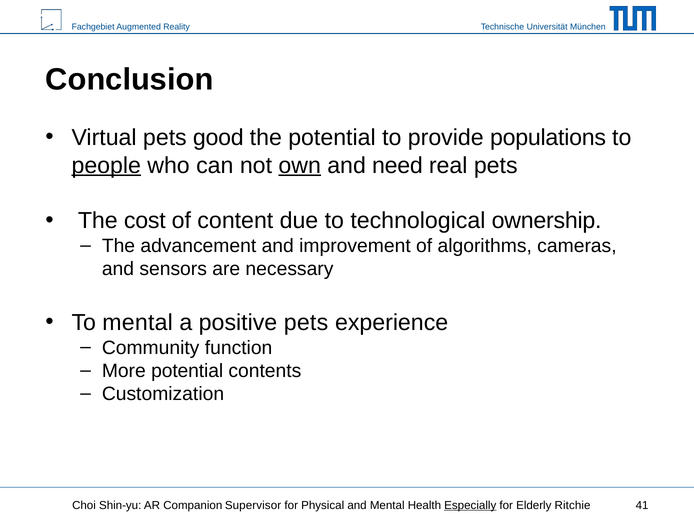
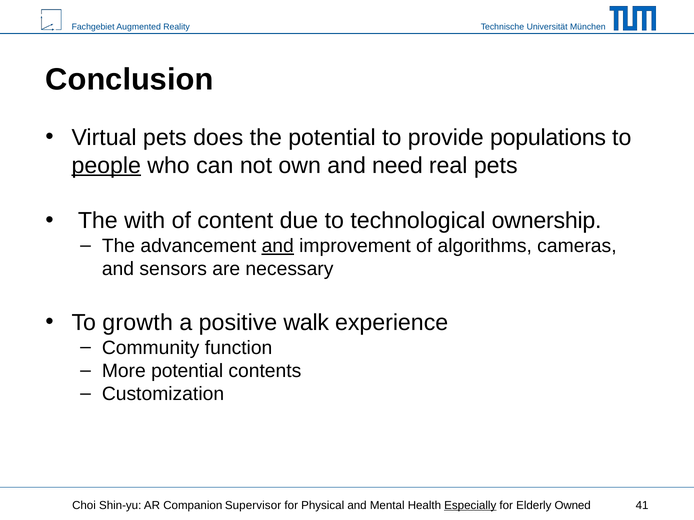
good: good -> does
own underline: present -> none
cost: cost -> with
and at (278, 246) underline: none -> present
To mental: mental -> growth
positive pets: pets -> walk
Ritchie: Ritchie -> Owned
